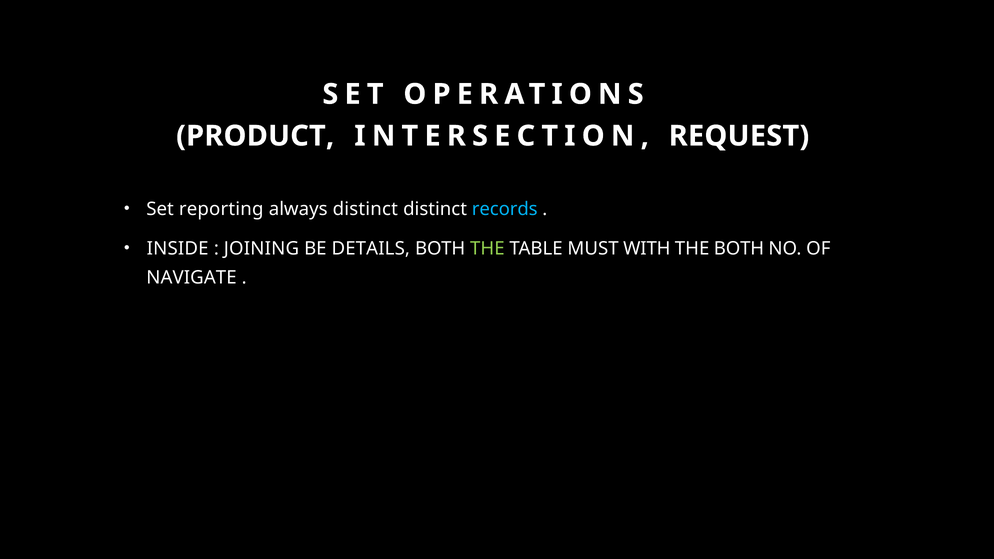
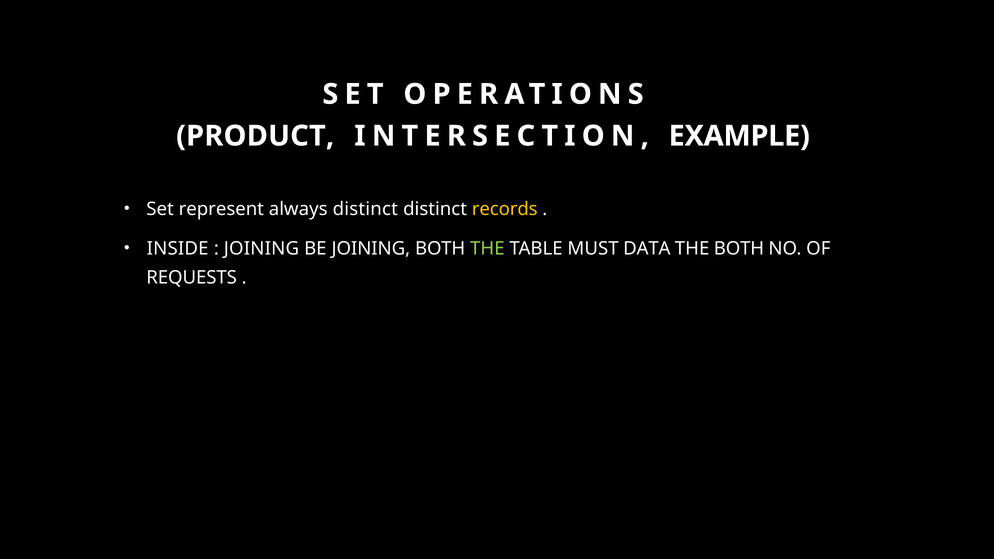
REQUEST: REQUEST -> EXAMPLE
reporting: reporting -> represent
records colour: light blue -> yellow
BE DETAILS: DETAILS -> JOINING
WITH: WITH -> DATA
NAVIGATE: NAVIGATE -> REQUESTS
